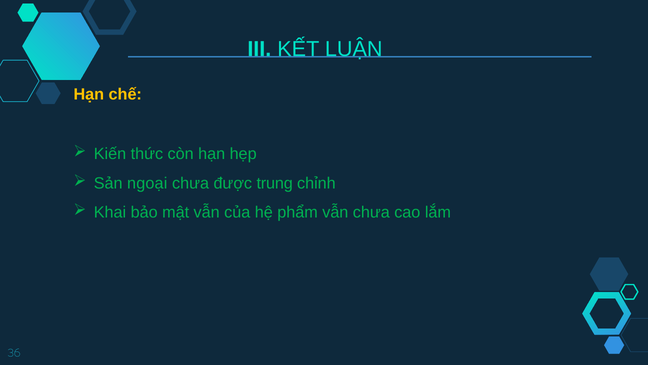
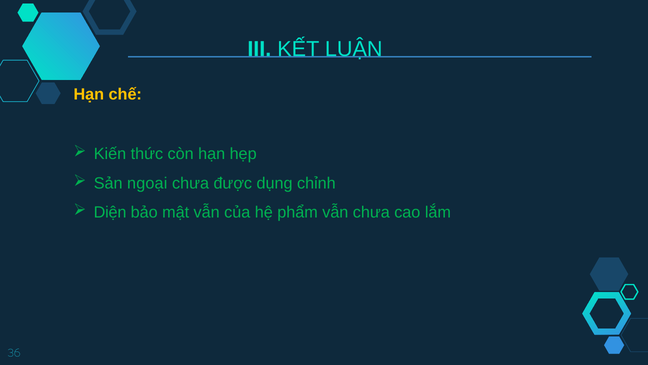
trung: trung -> dụng
Khai: Khai -> Diện
